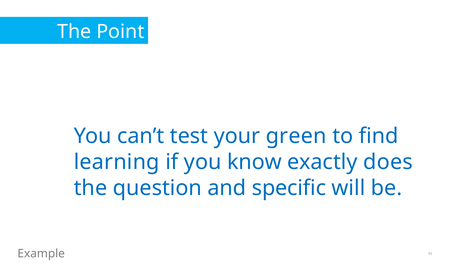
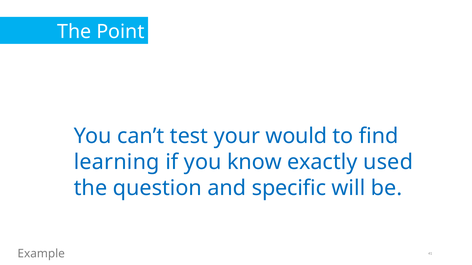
green: green -> would
does: does -> used
